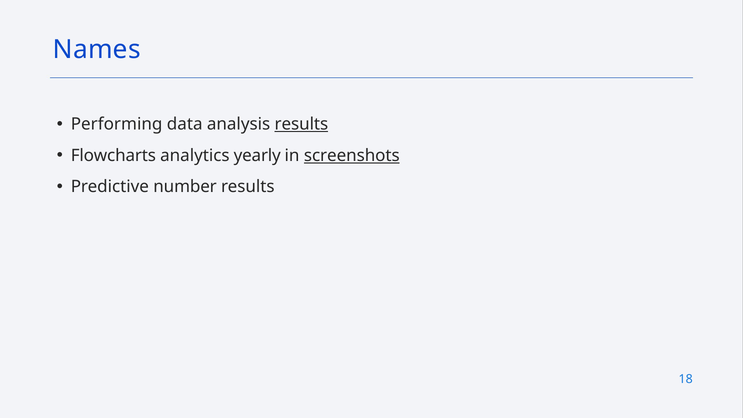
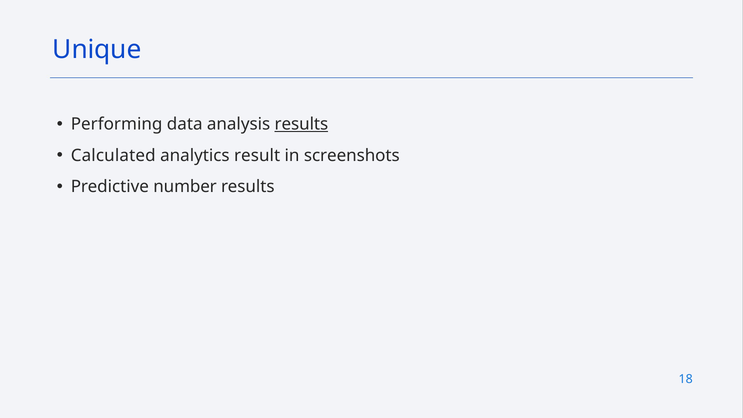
Names: Names -> Unique
Flowcharts: Flowcharts -> Calculated
yearly: yearly -> result
screenshots underline: present -> none
